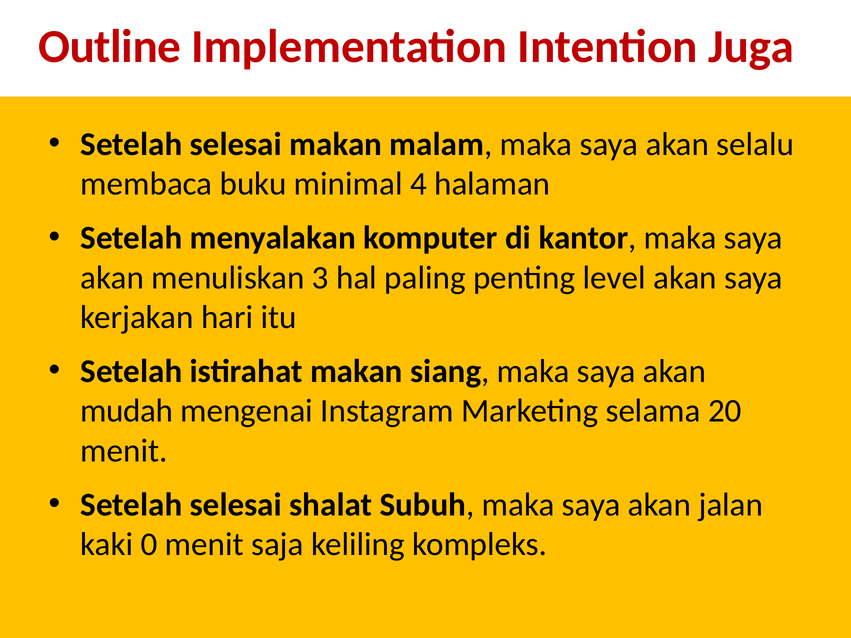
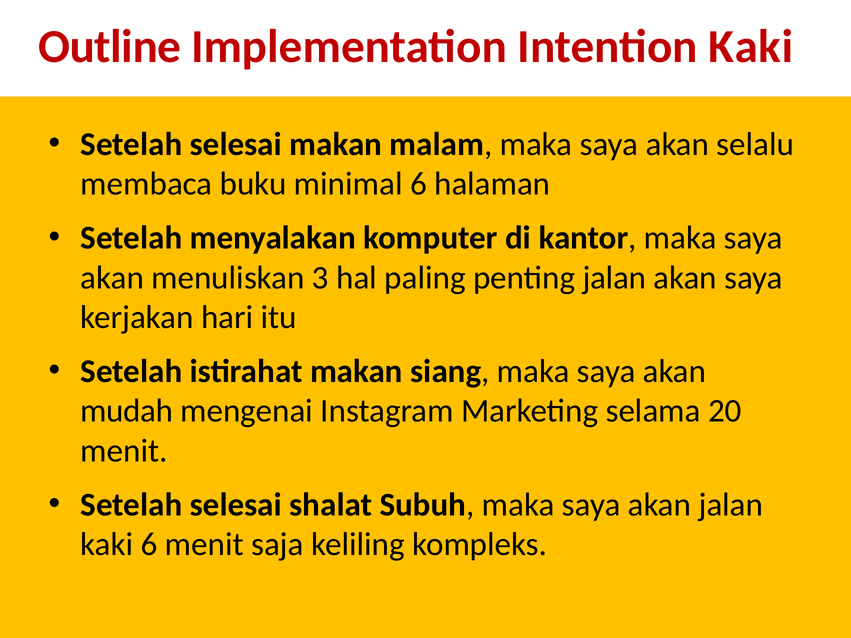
Intention Juga: Juga -> Kaki
minimal 4: 4 -> 6
penting level: level -> jalan
kaki 0: 0 -> 6
